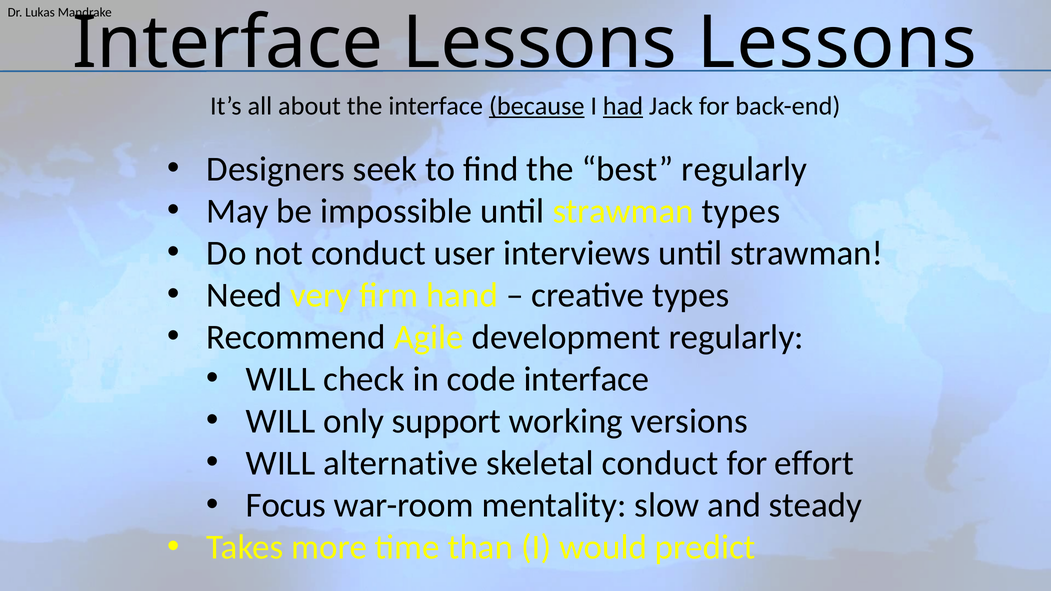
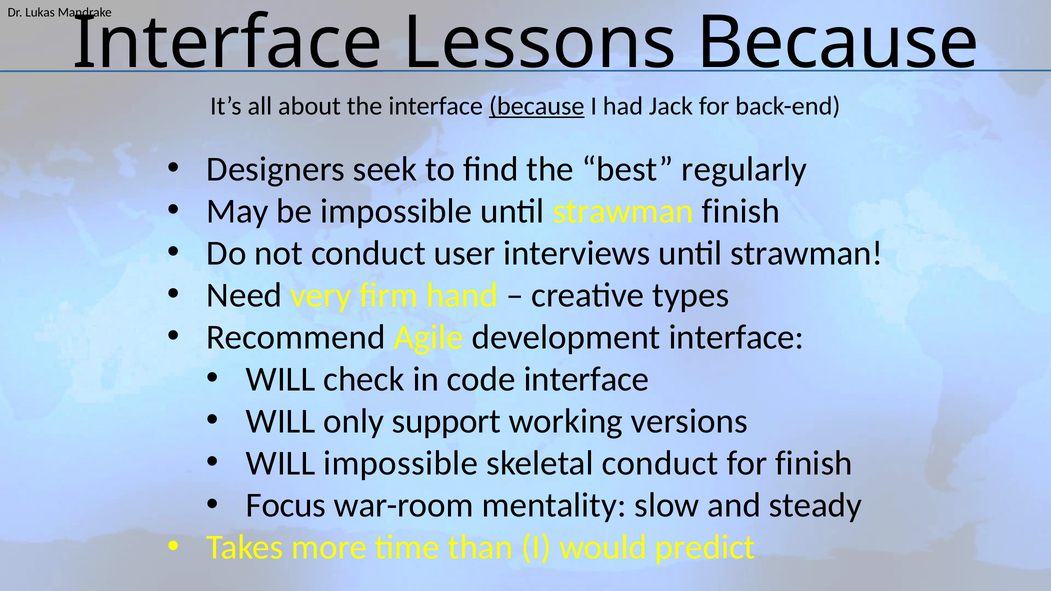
Lessons Lessons: Lessons -> Because
had underline: present -> none
strawman types: types -> finish
development regularly: regularly -> interface
WILL alternative: alternative -> impossible
for effort: effort -> finish
